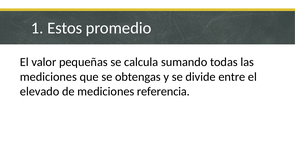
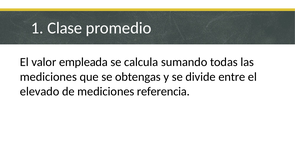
Estos: Estos -> Clase
pequeñas: pequeñas -> empleada
